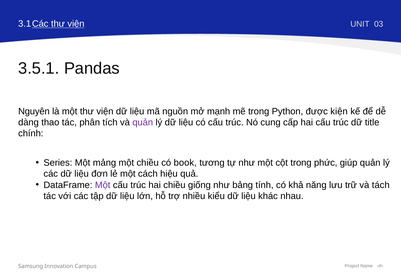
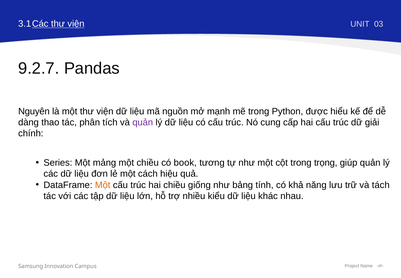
3.5.1: 3.5.1 -> 9.2.7
kiện: kiện -> hiểu
title: title -> giải
phức: phức -> trọng
Một at (103, 185) colour: purple -> orange
